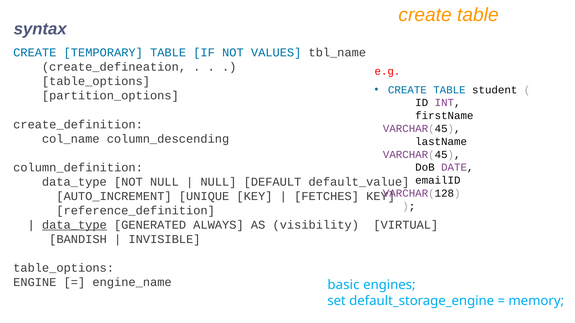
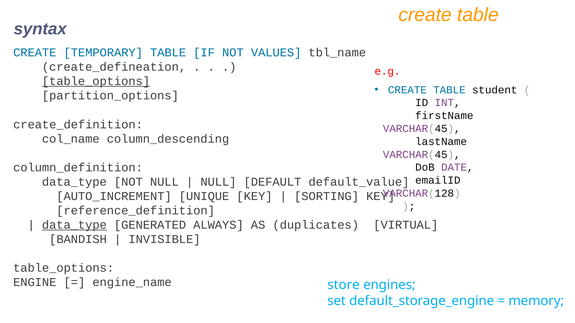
table_options at (96, 81) underline: none -> present
FETCHES: FETCHES -> SORTING
visibility: visibility -> duplicates
basic: basic -> store
